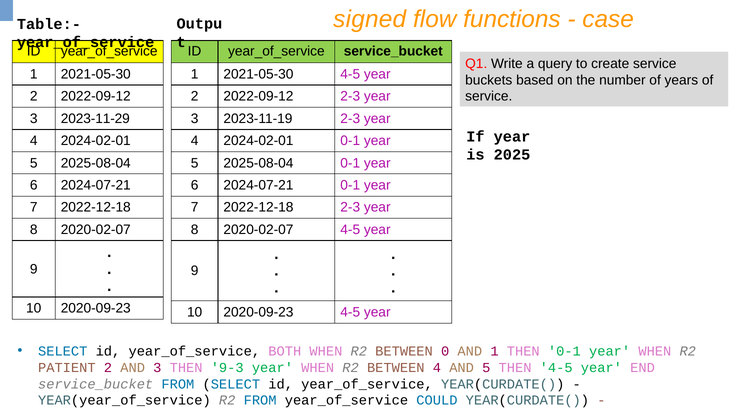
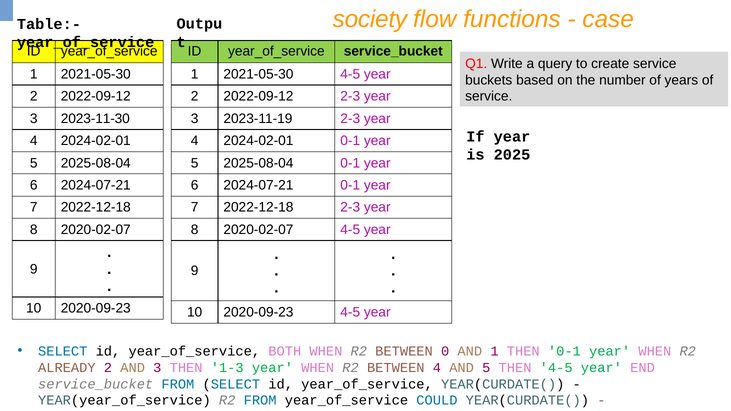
signed: signed -> society
2023-11-29: 2023-11-29 -> 2023-11-30
PATIENT: PATIENT -> ALREADY
9-3: 9-3 -> 1-3
